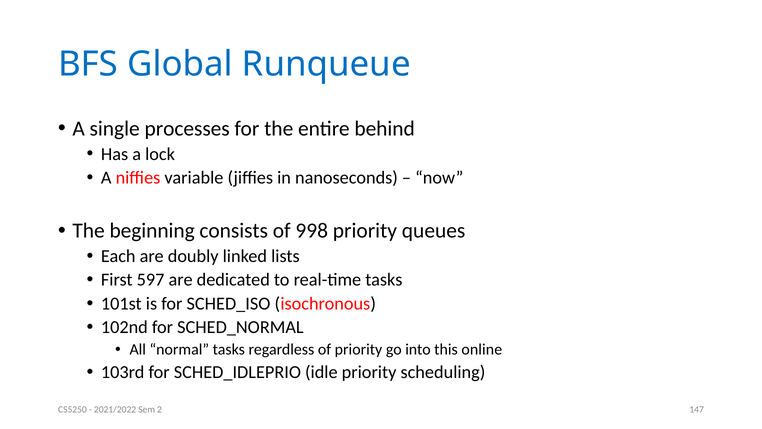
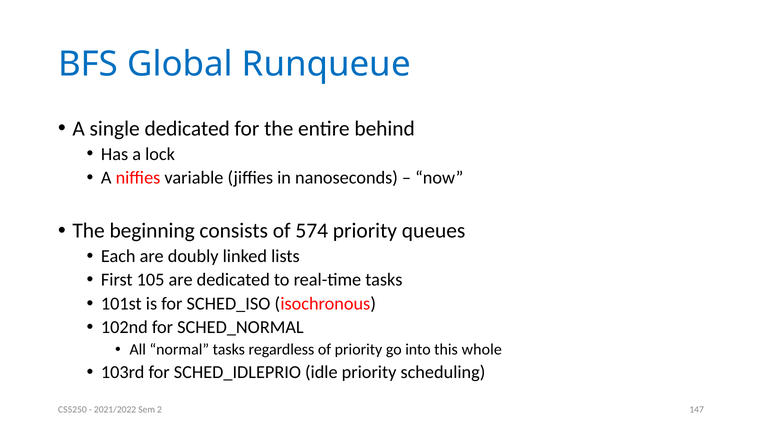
single processes: processes -> dedicated
998: 998 -> 574
597: 597 -> 105
online: online -> whole
